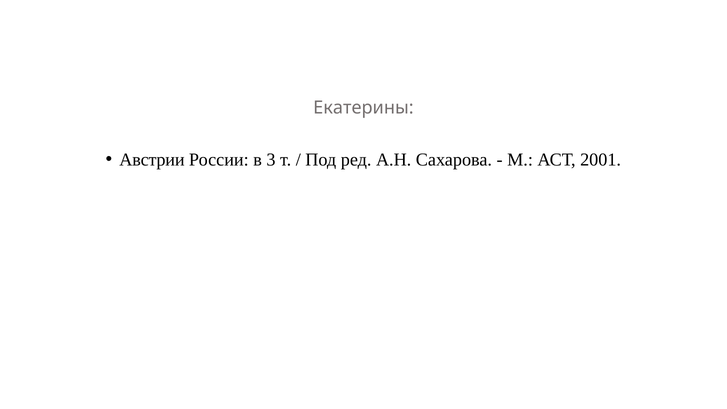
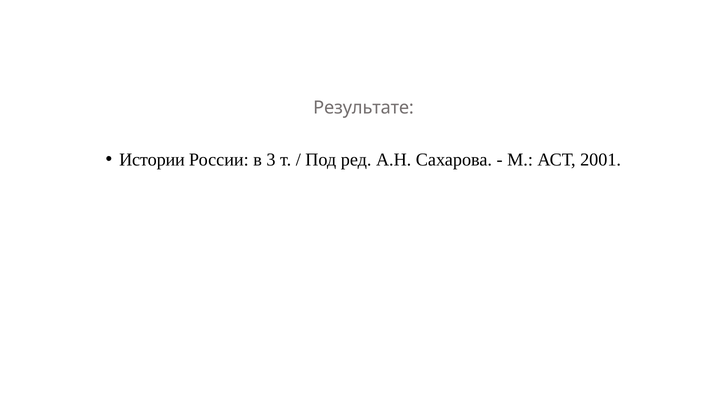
Екатерины: Екатерины -> Результате
Австрии: Австрии -> Истории
